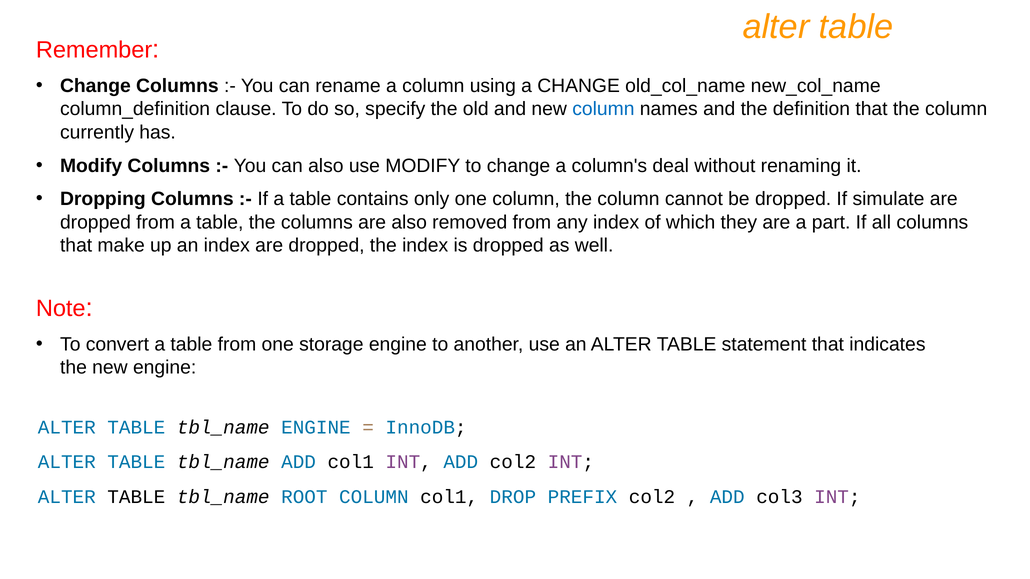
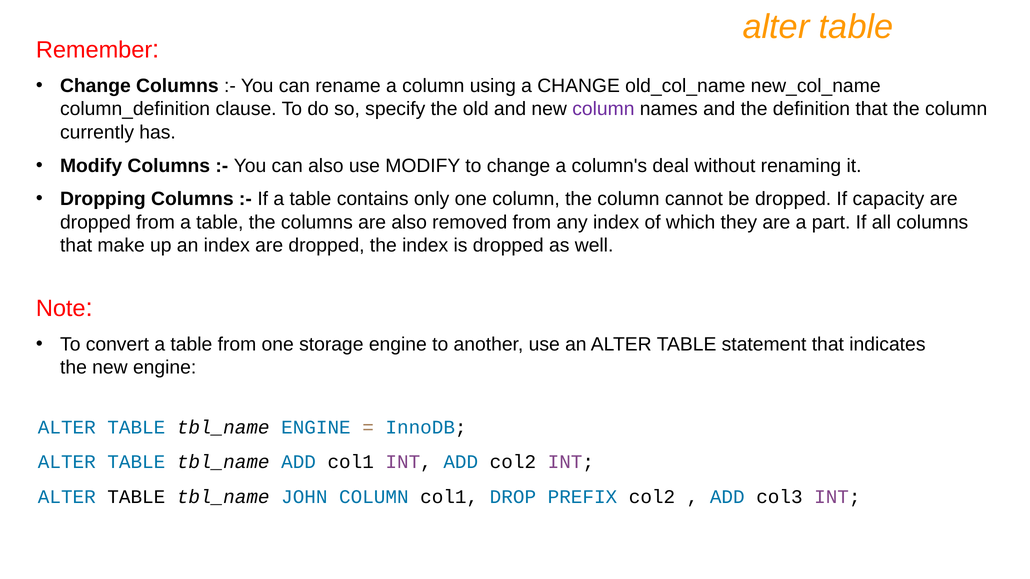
column at (603, 109) colour: blue -> purple
simulate: simulate -> capacity
ROOT: ROOT -> JOHN
